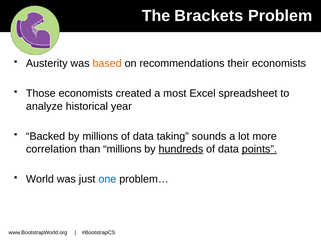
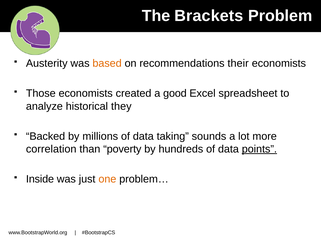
most: most -> good
year: year -> they
than millions: millions -> poverty
hundreds underline: present -> none
World: World -> Inside
one colour: blue -> orange
